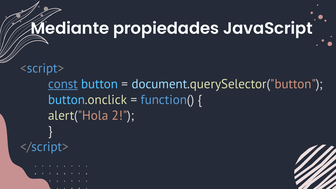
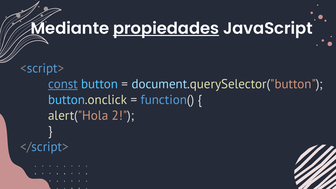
propiedades underline: none -> present
